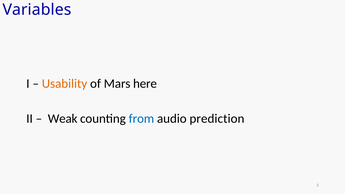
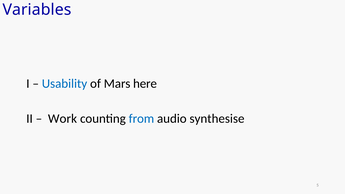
Usability colour: orange -> blue
Weak: Weak -> Work
prediction: prediction -> synthesise
